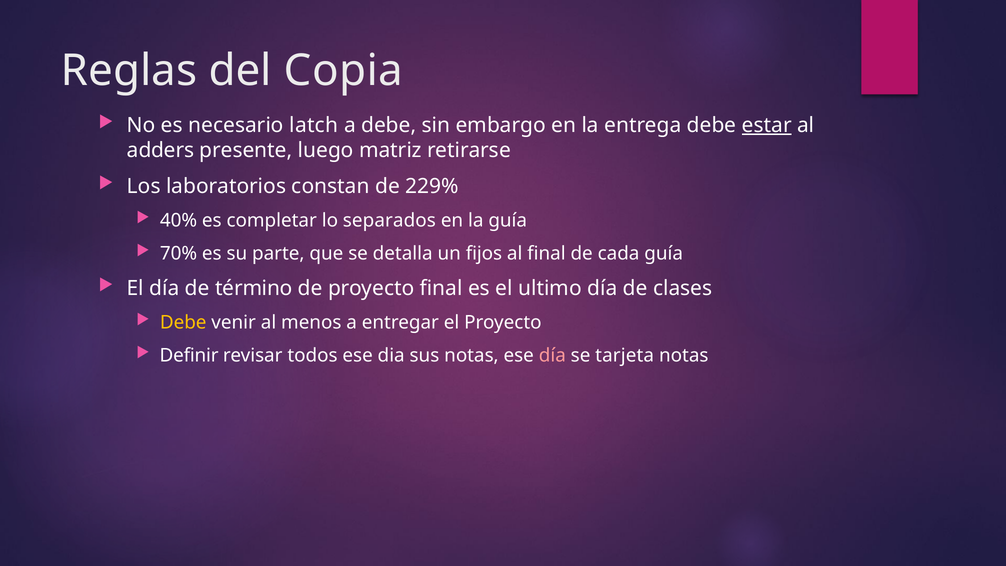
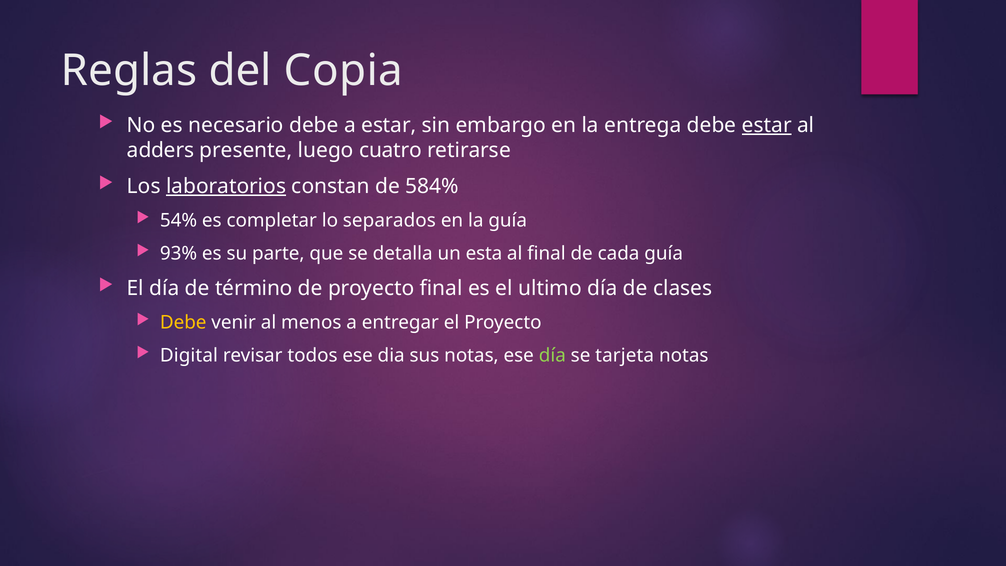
necesario latch: latch -> debe
a debe: debe -> estar
matriz: matriz -> cuatro
laboratorios underline: none -> present
229%: 229% -> 584%
40%: 40% -> 54%
70%: 70% -> 93%
fijos: fijos -> esta
Definir: Definir -> Digital
día at (552, 355) colour: pink -> light green
